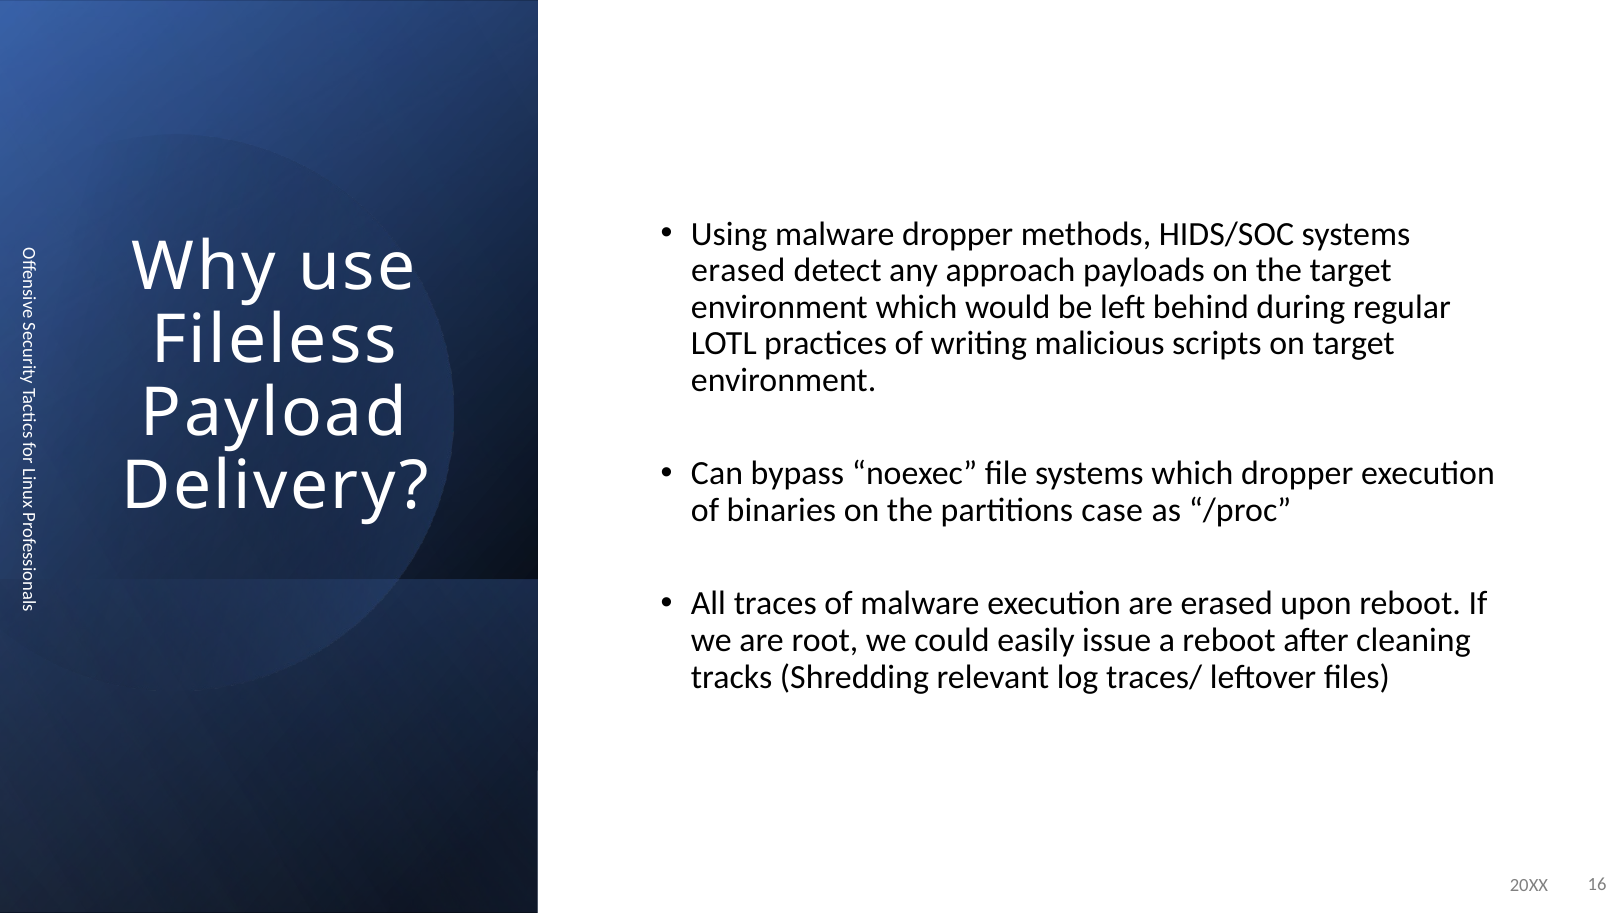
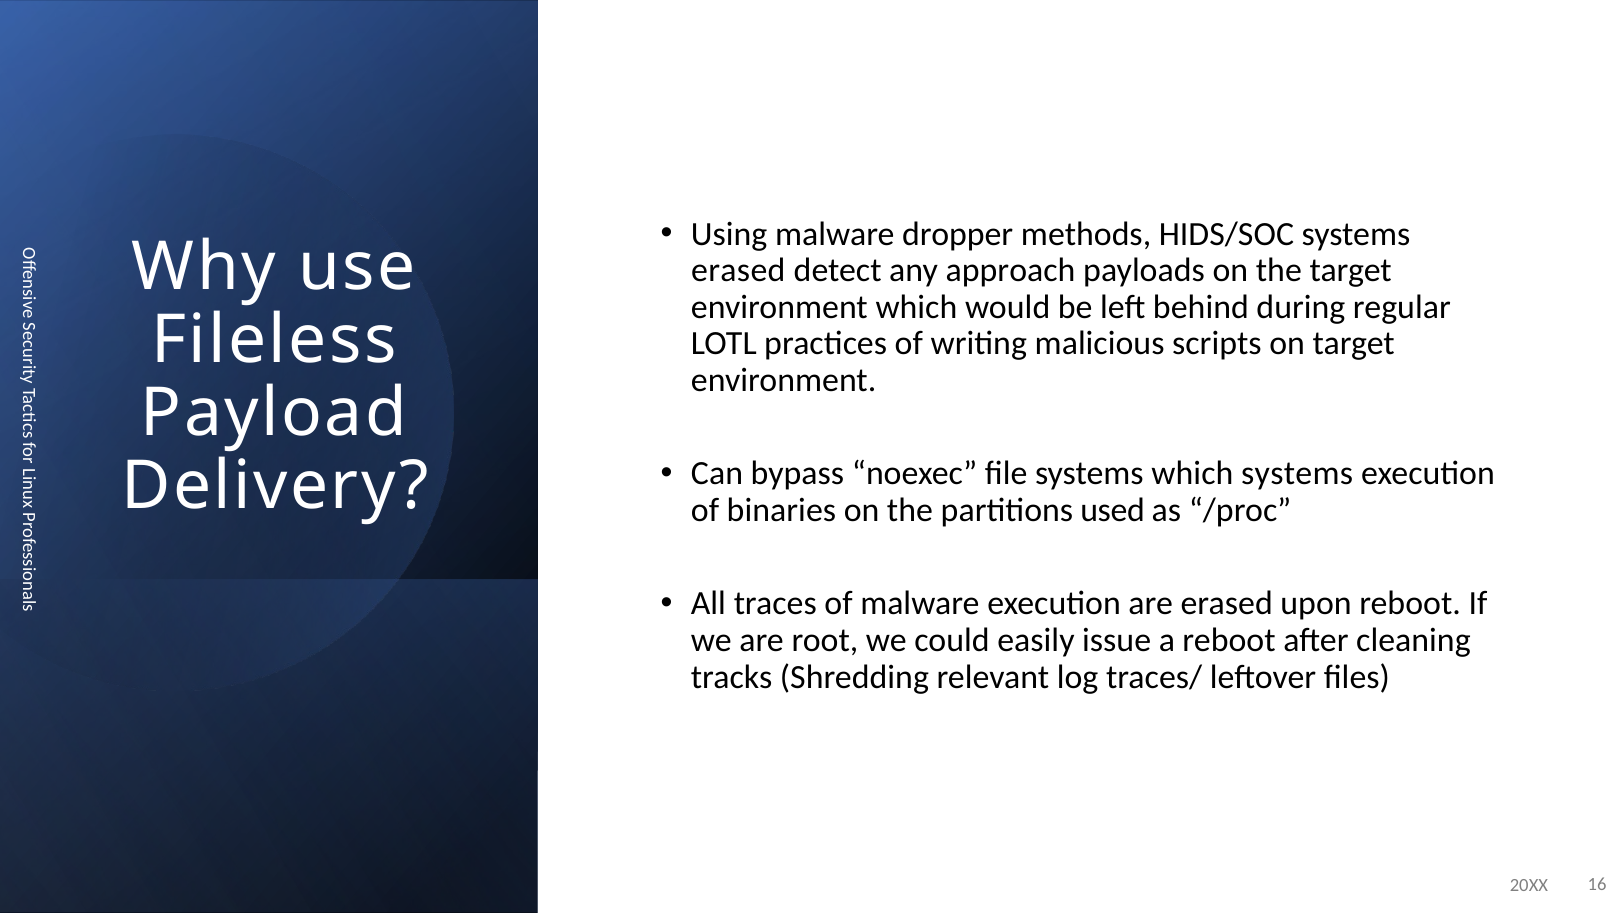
which dropper: dropper -> systems
case: case -> used
